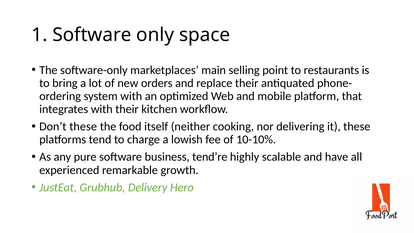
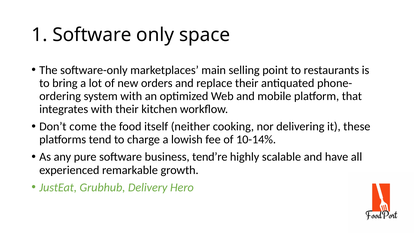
Don’t these: these -> come
10-10%: 10-10% -> 10-14%
